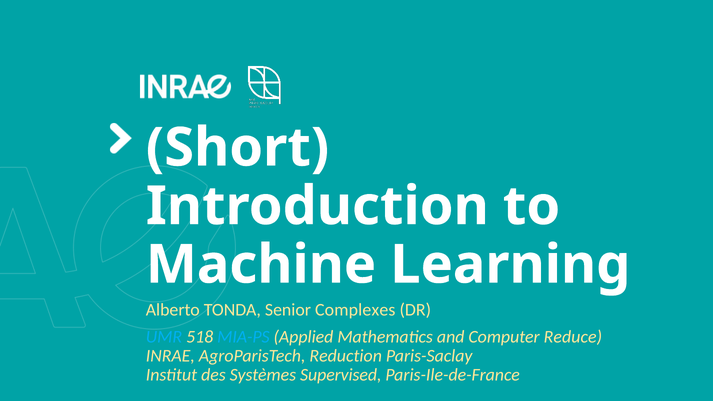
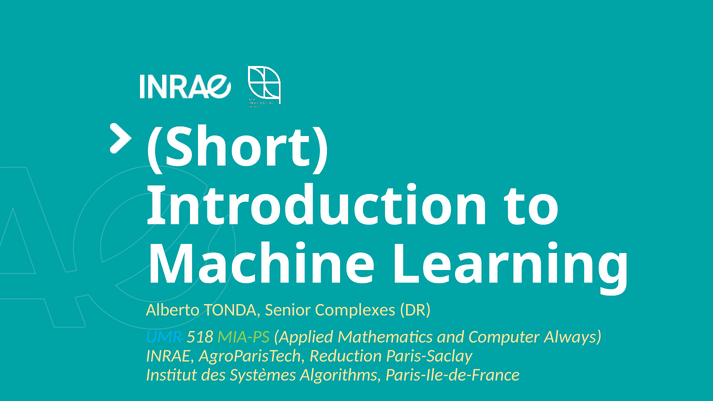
MIA-PS at (243, 337) colour: light blue -> light green
Reduce: Reduce -> Always
Supervised: Supervised -> Algorithms
